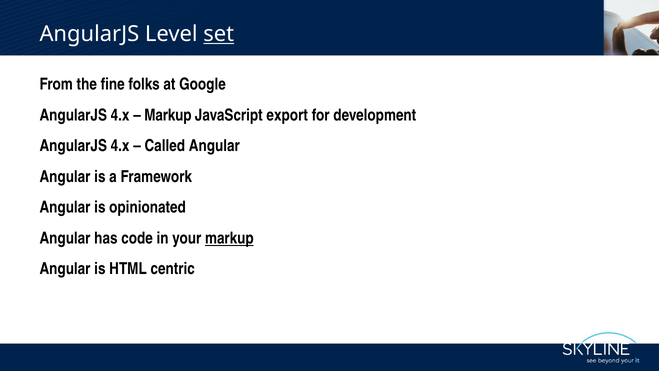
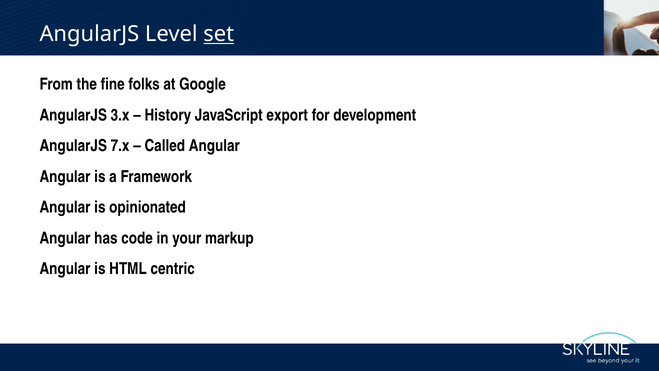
4.x at (120, 115): 4.x -> 3.x
Markup at (168, 115): Markup -> History
4.x at (120, 146): 4.x -> 7.x
markup at (229, 238) underline: present -> none
